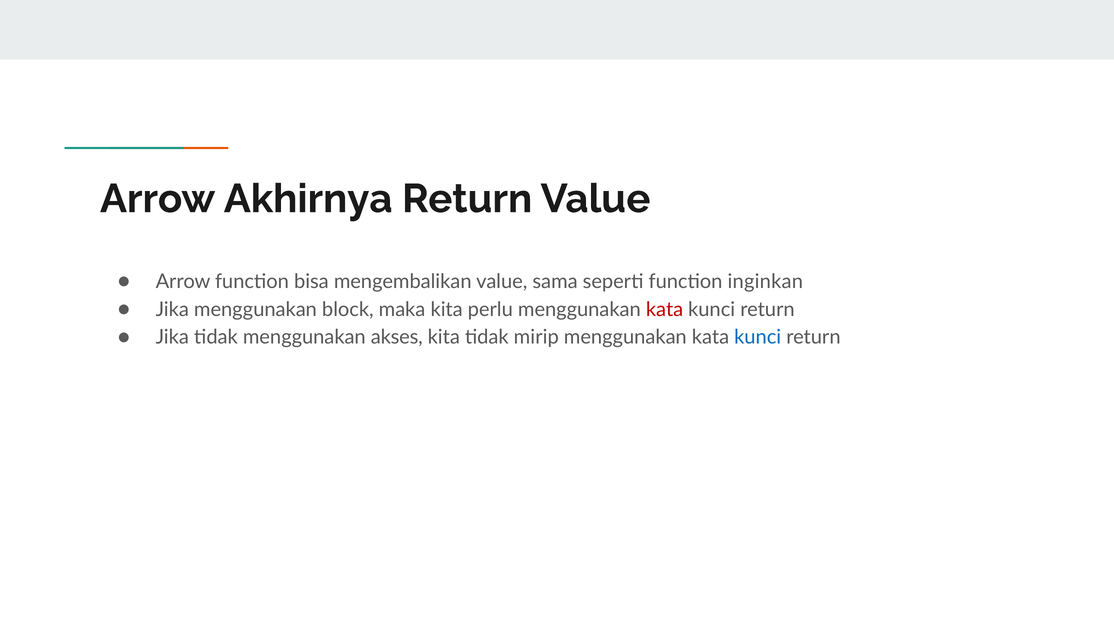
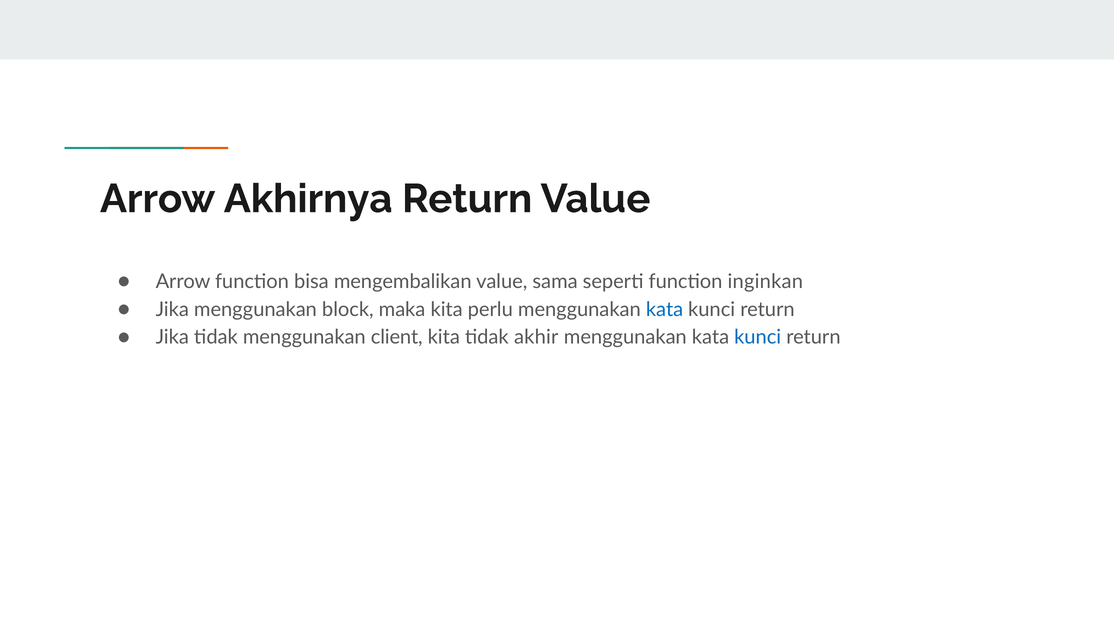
kata at (665, 309) colour: red -> blue
akses: akses -> client
mirip: mirip -> akhir
